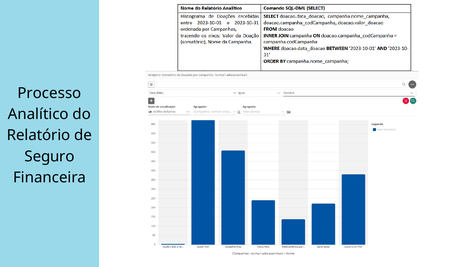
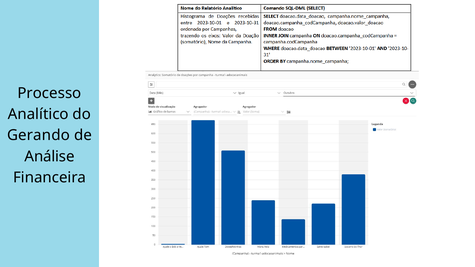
Relatório: Relatório -> Gerando
Seguro: Seguro -> Análise
